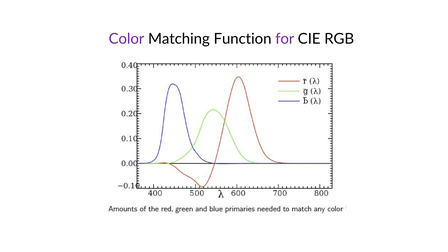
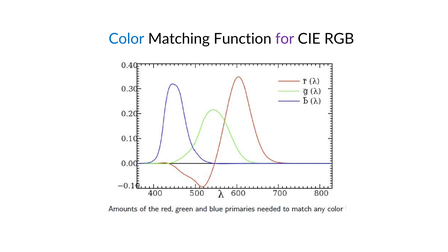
Color colour: purple -> blue
